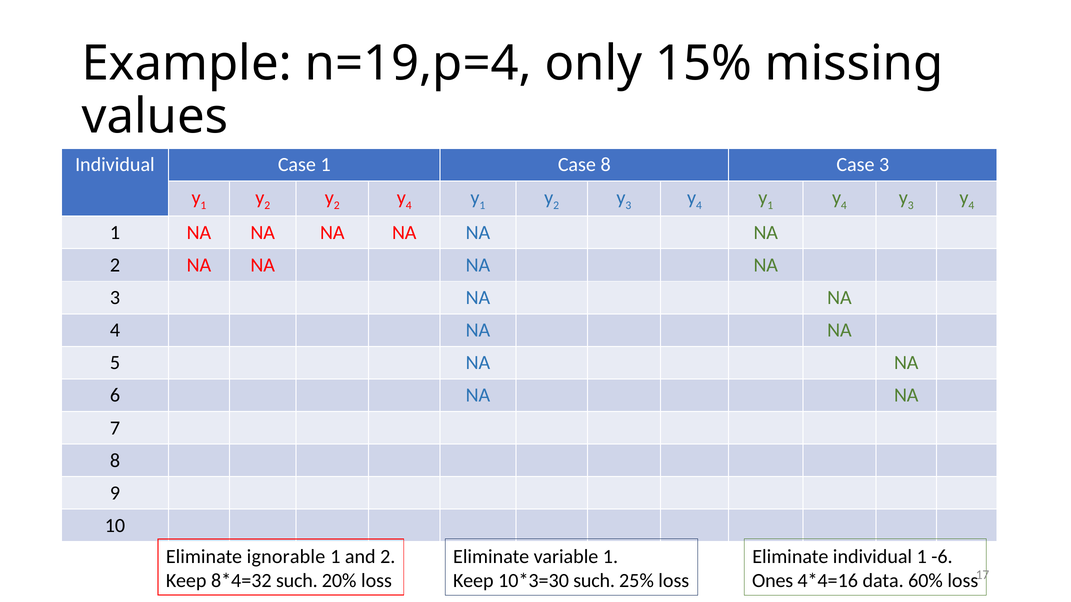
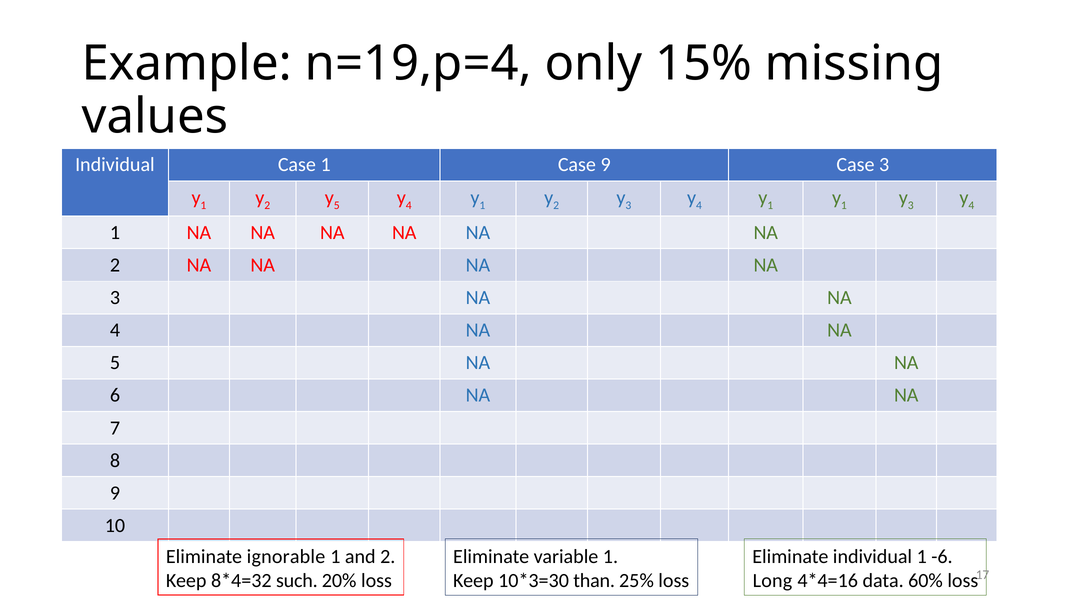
Case 8: 8 -> 9
2 at (337, 205): 2 -> 5
4 at (844, 205): 4 -> 1
such at (594, 581): such -> than
Ones: Ones -> Long
